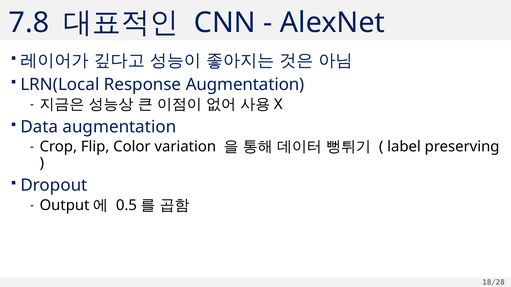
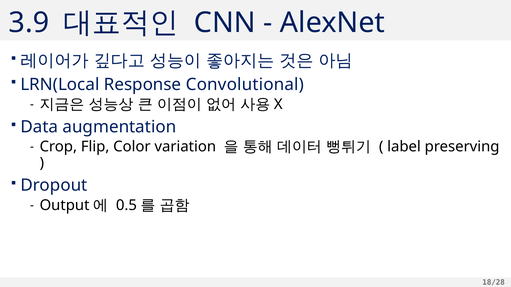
7.8: 7.8 -> 3.9
Response Augmentation: Augmentation -> Convolutional
